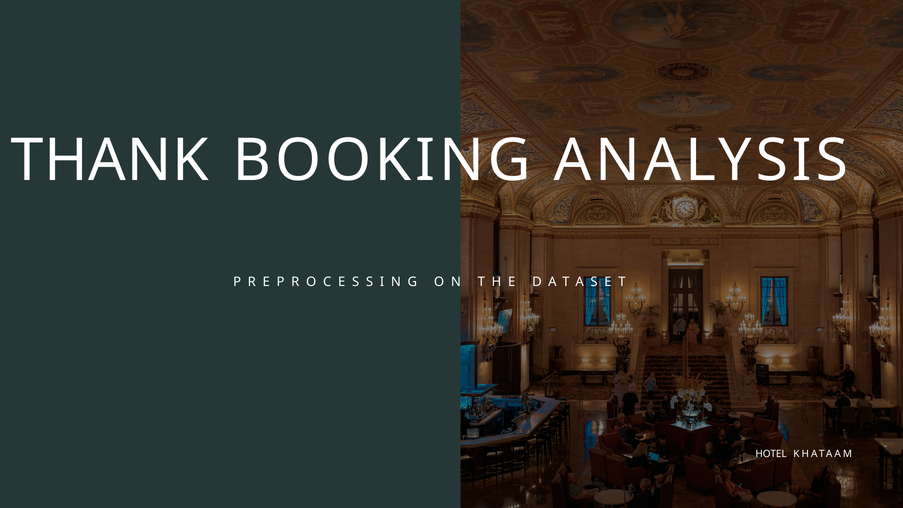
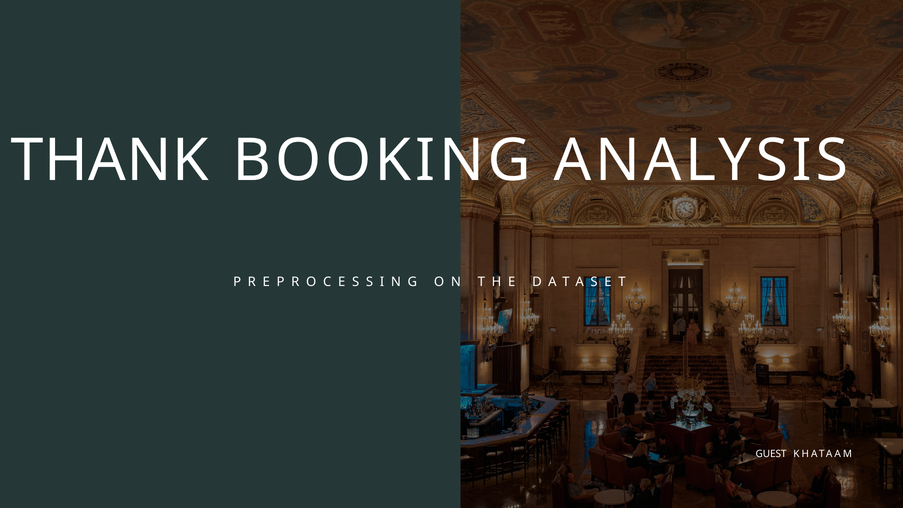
HOTEL: HOTEL -> GUEST
